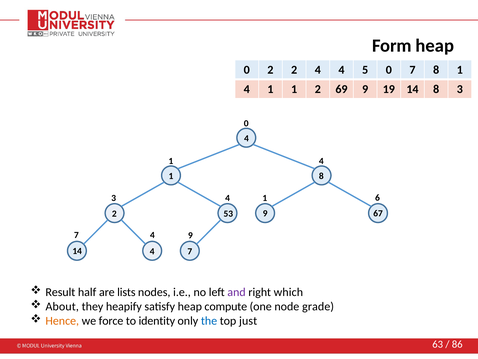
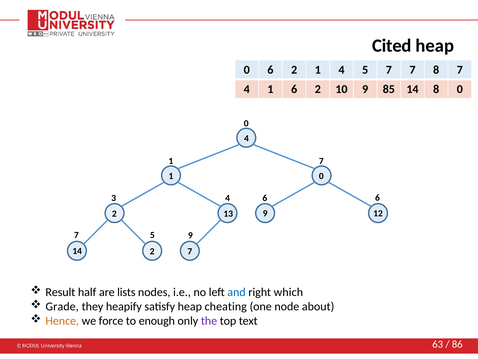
Form: Form -> Cited
0 2: 2 -> 6
2 4: 4 -> 1
5 0: 0 -> 7
8 1: 1 -> 7
1 1: 1 -> 6
69: 69 -> 10
19: 19 -> 85
8 3: 3 -> 0
4 at (321, 161): 4 -> 7
1 8: 8 -> 0
3 4 1: 1 -> 6
53: 53 -> 13
67: 67 -> 12
7 4: 4 -> 5
14 4: 4 -> 2
and colour: purple -> blue
About: About -> Grade
compute: compute -> cheating
grade: grade -> about
identity: identity -> enough
the colour: blue -> purple
just: just -> text
